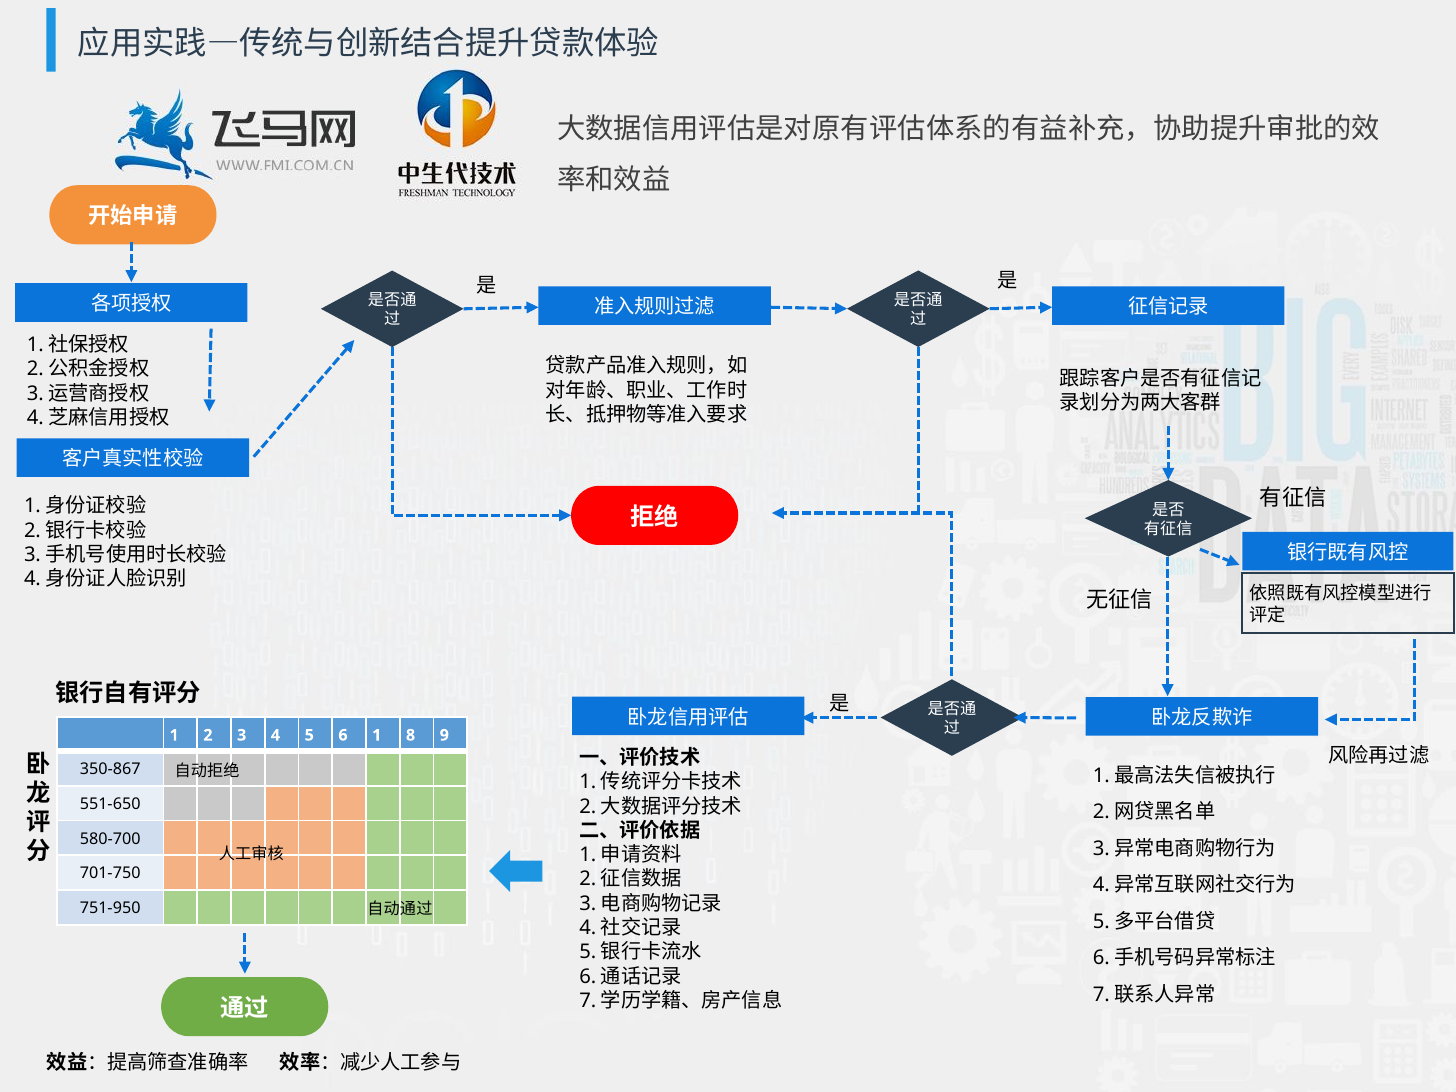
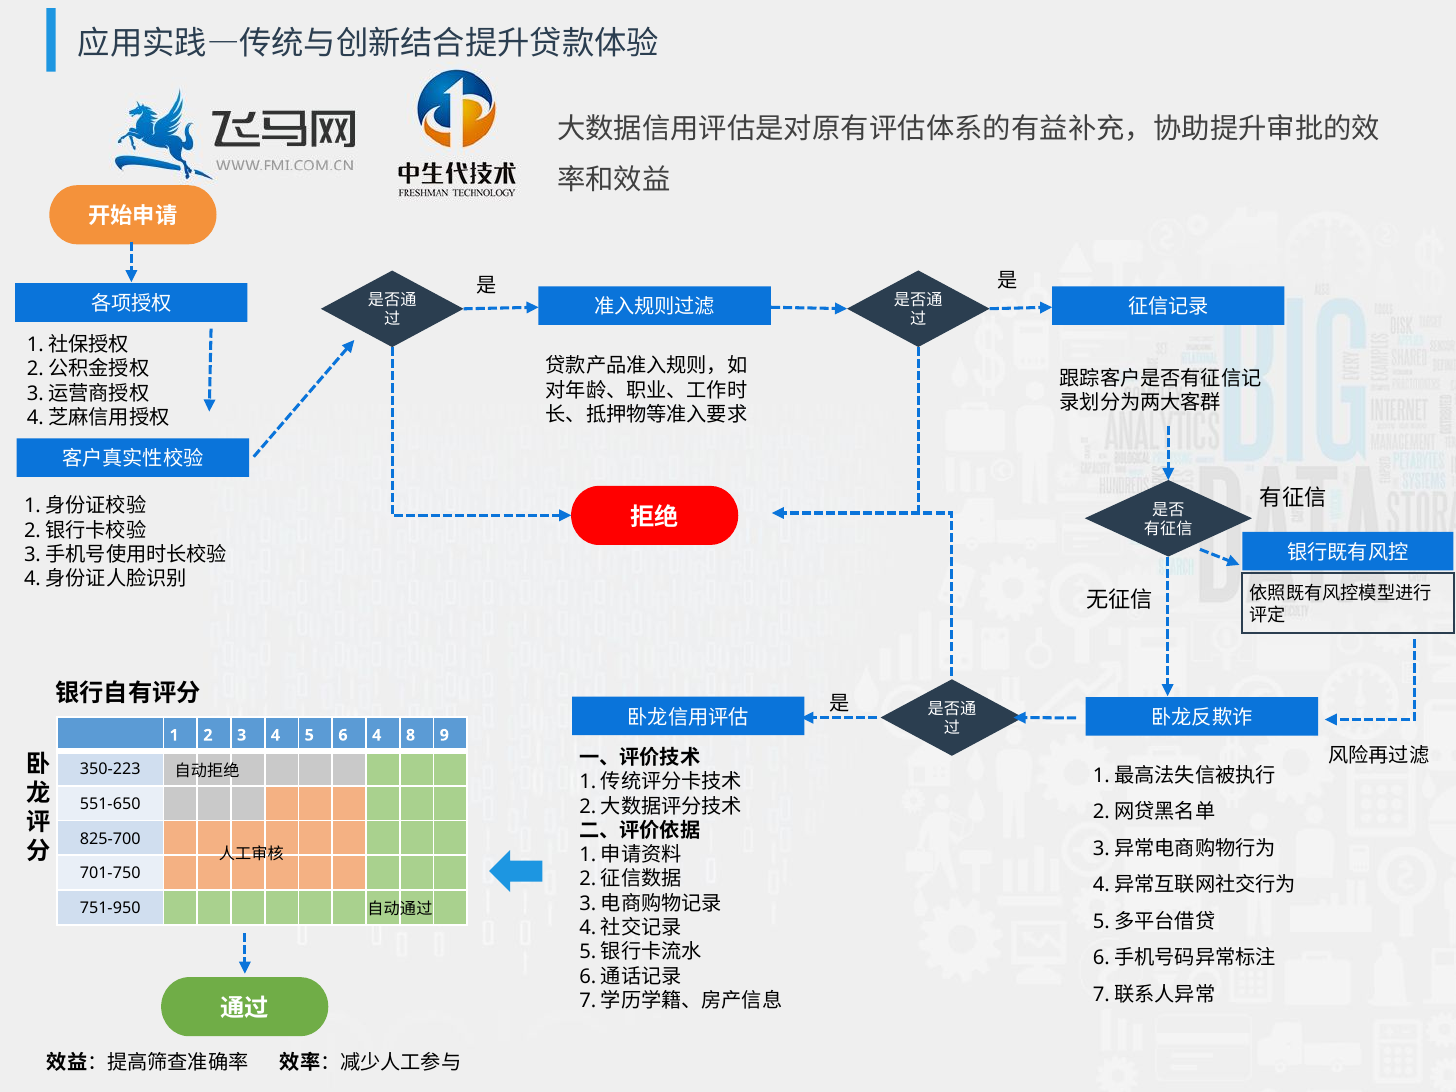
6 1: 1 -> 4
350-867: 350-867 -> 350-223
580-700: 580-700 -> 825-700
